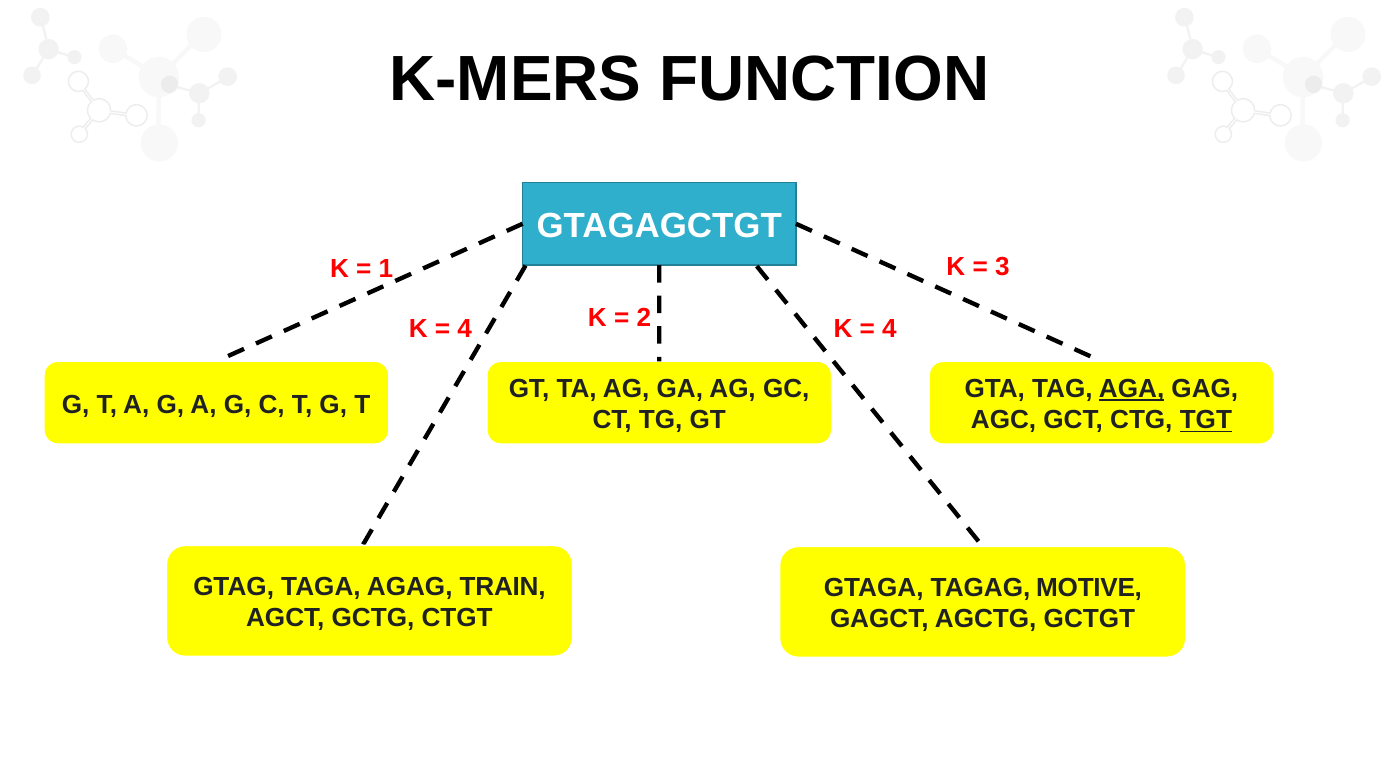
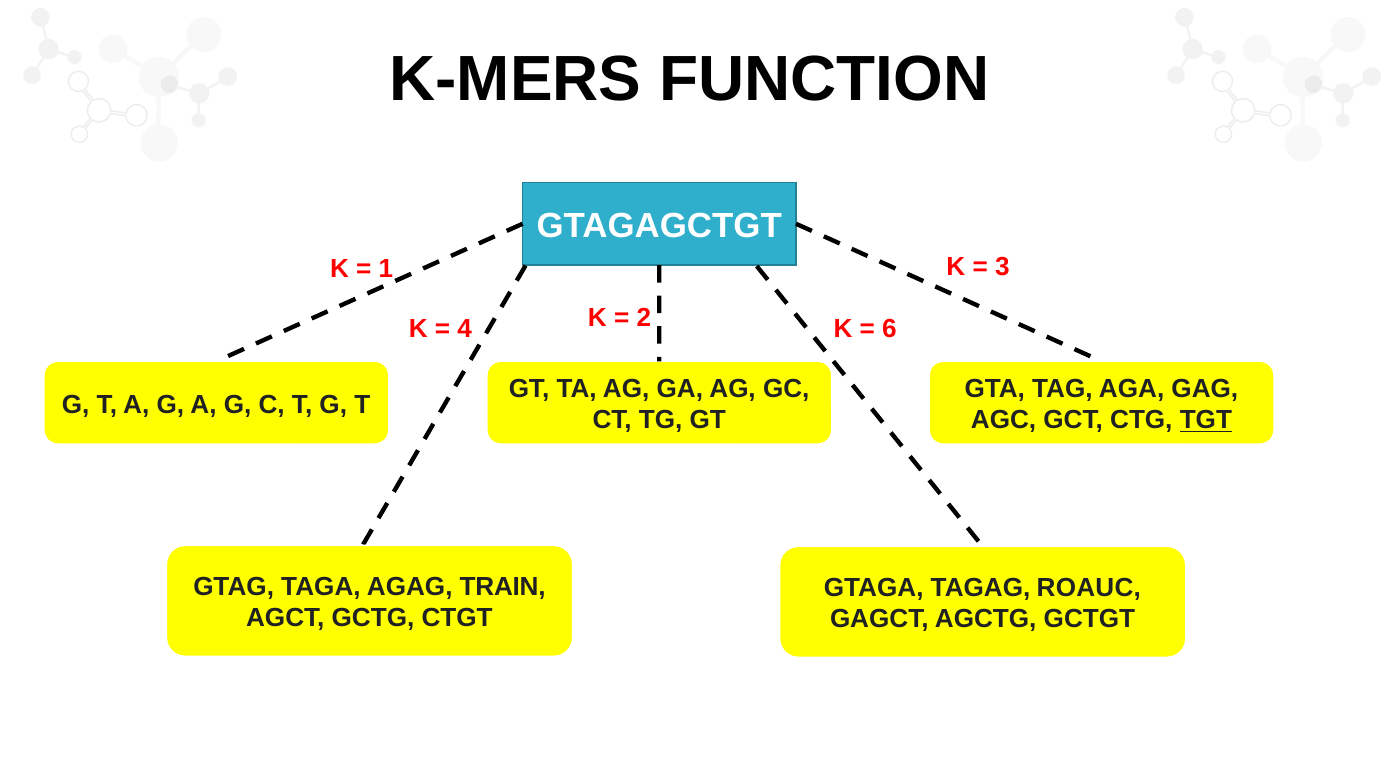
4 at (889, 329): 4 -> 6
AGA underline: present -> none
MOTIVE: MOTIVE -> ROAUC
